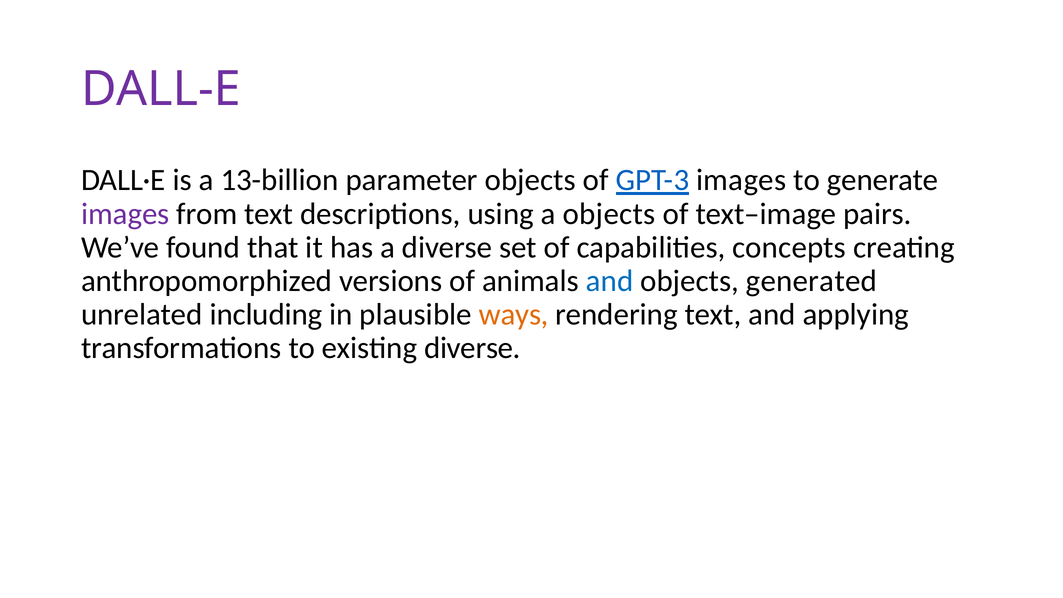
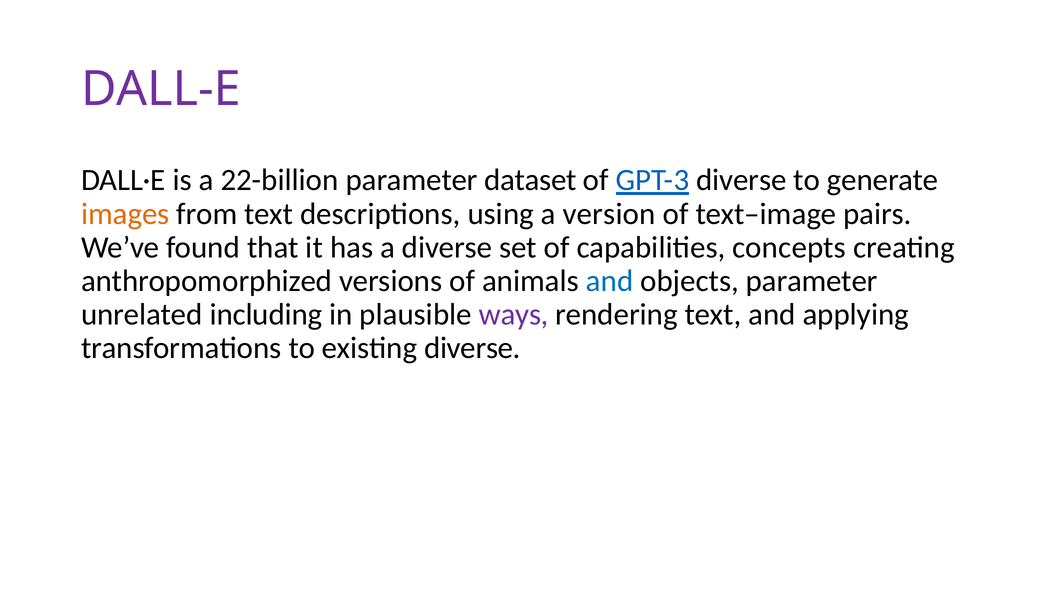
13-billion: 13-billion -> 22-billion
parameter objects: objects -> dataset
GPT-3 images: images -> diverse
images at (125, 214) colour: purple -> orange
a objects: objects -> version
objects generated: generated -> parameter
ways colour: orange -> purple
